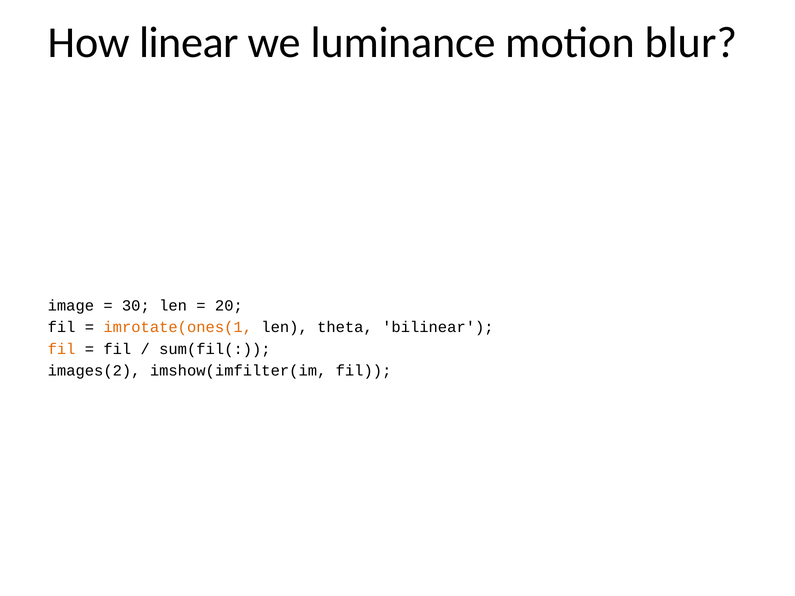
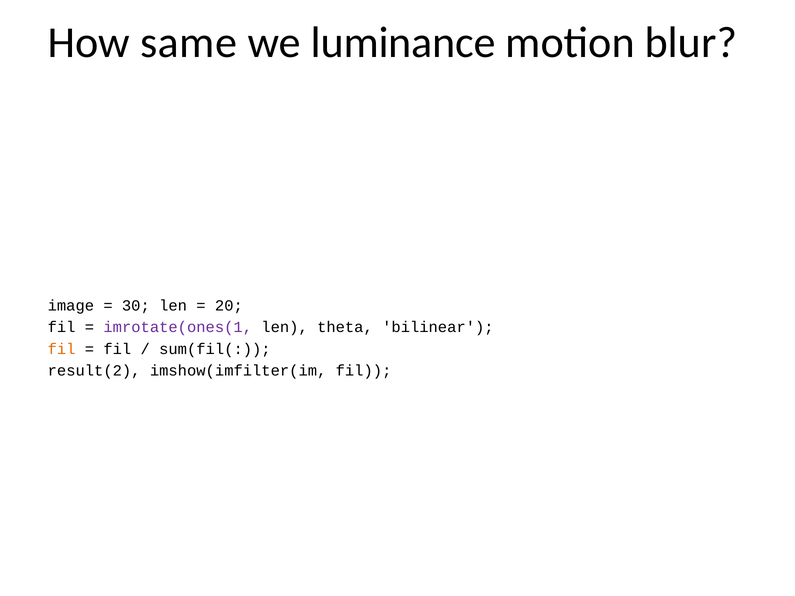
linear: linear -> same
imrotate(ones(1 colour: orange -> purple
images(2: images(2 -> result(2
